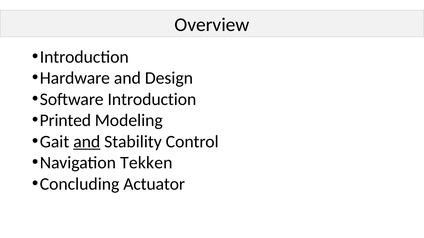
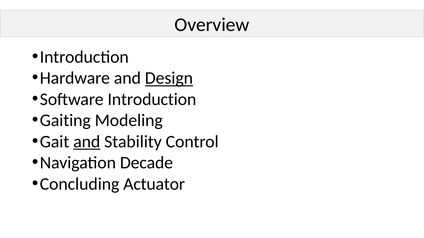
Design underline: none -> present
Printed: Printed -> Gaiting
Tekken: Tekken -> Decade
